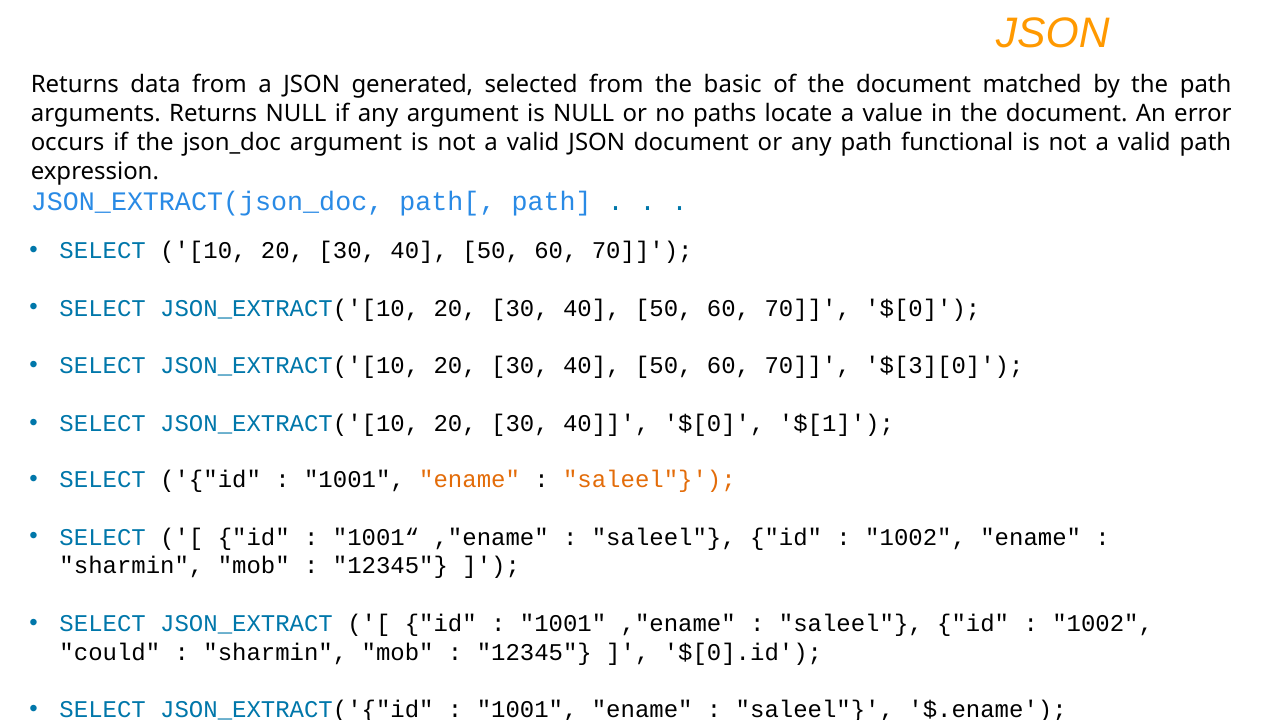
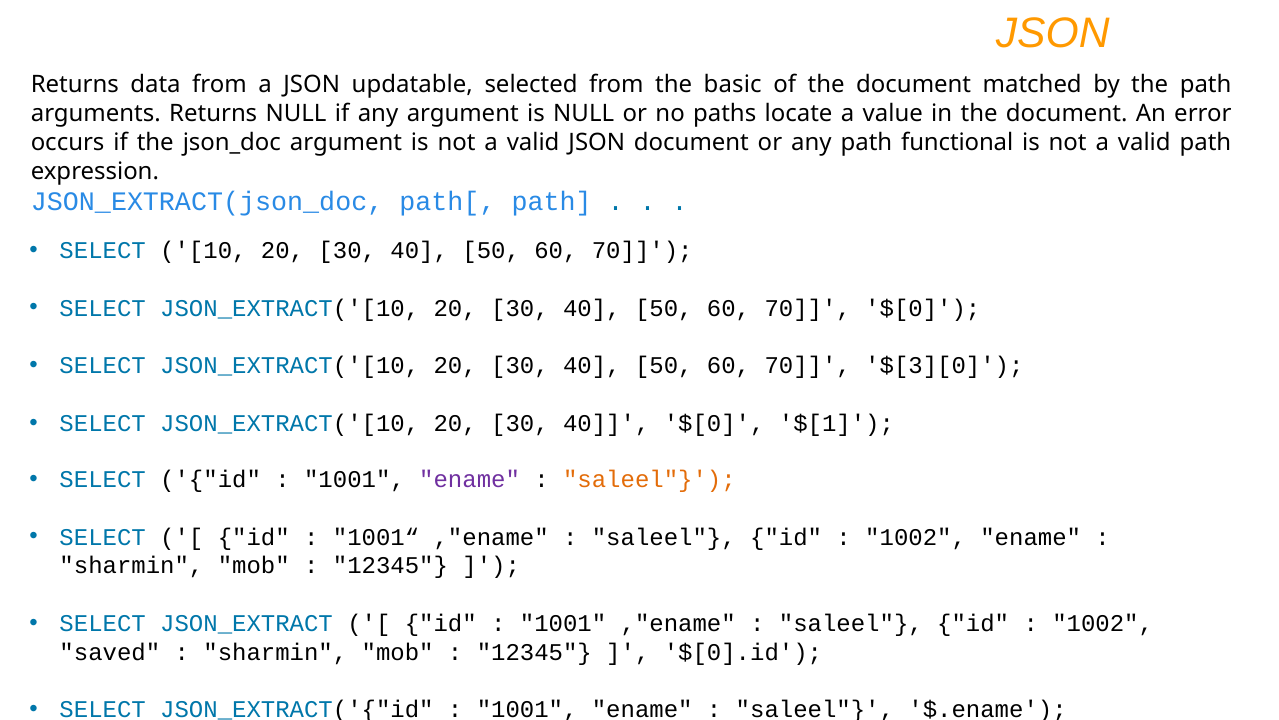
generated: generated -> updatable
ename at (470, 479) colour: orange -> purple
could: could -> saved
